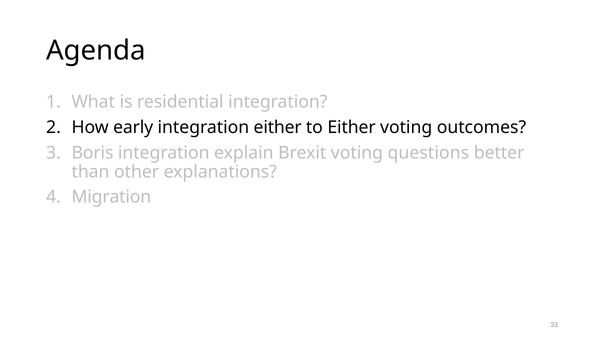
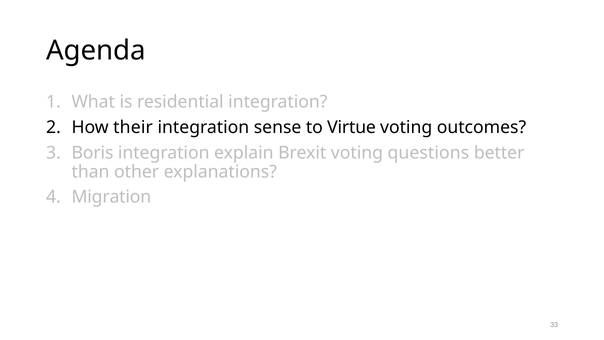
early: early -> their
integration either: either -> sense
to Either: Either -> Virtue
